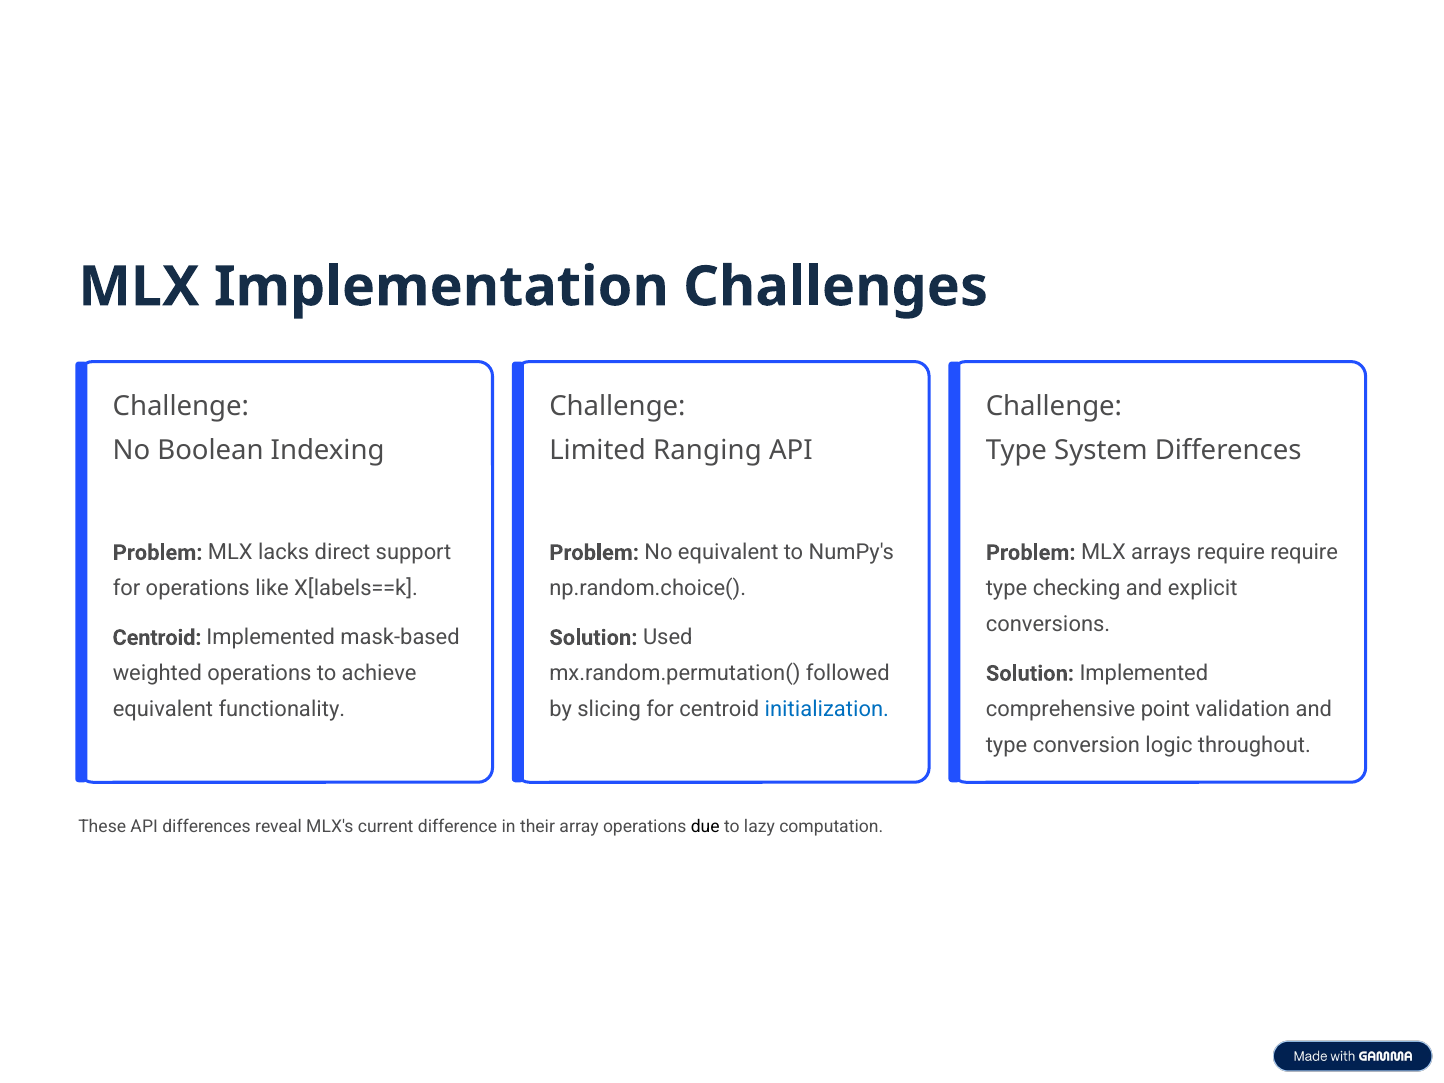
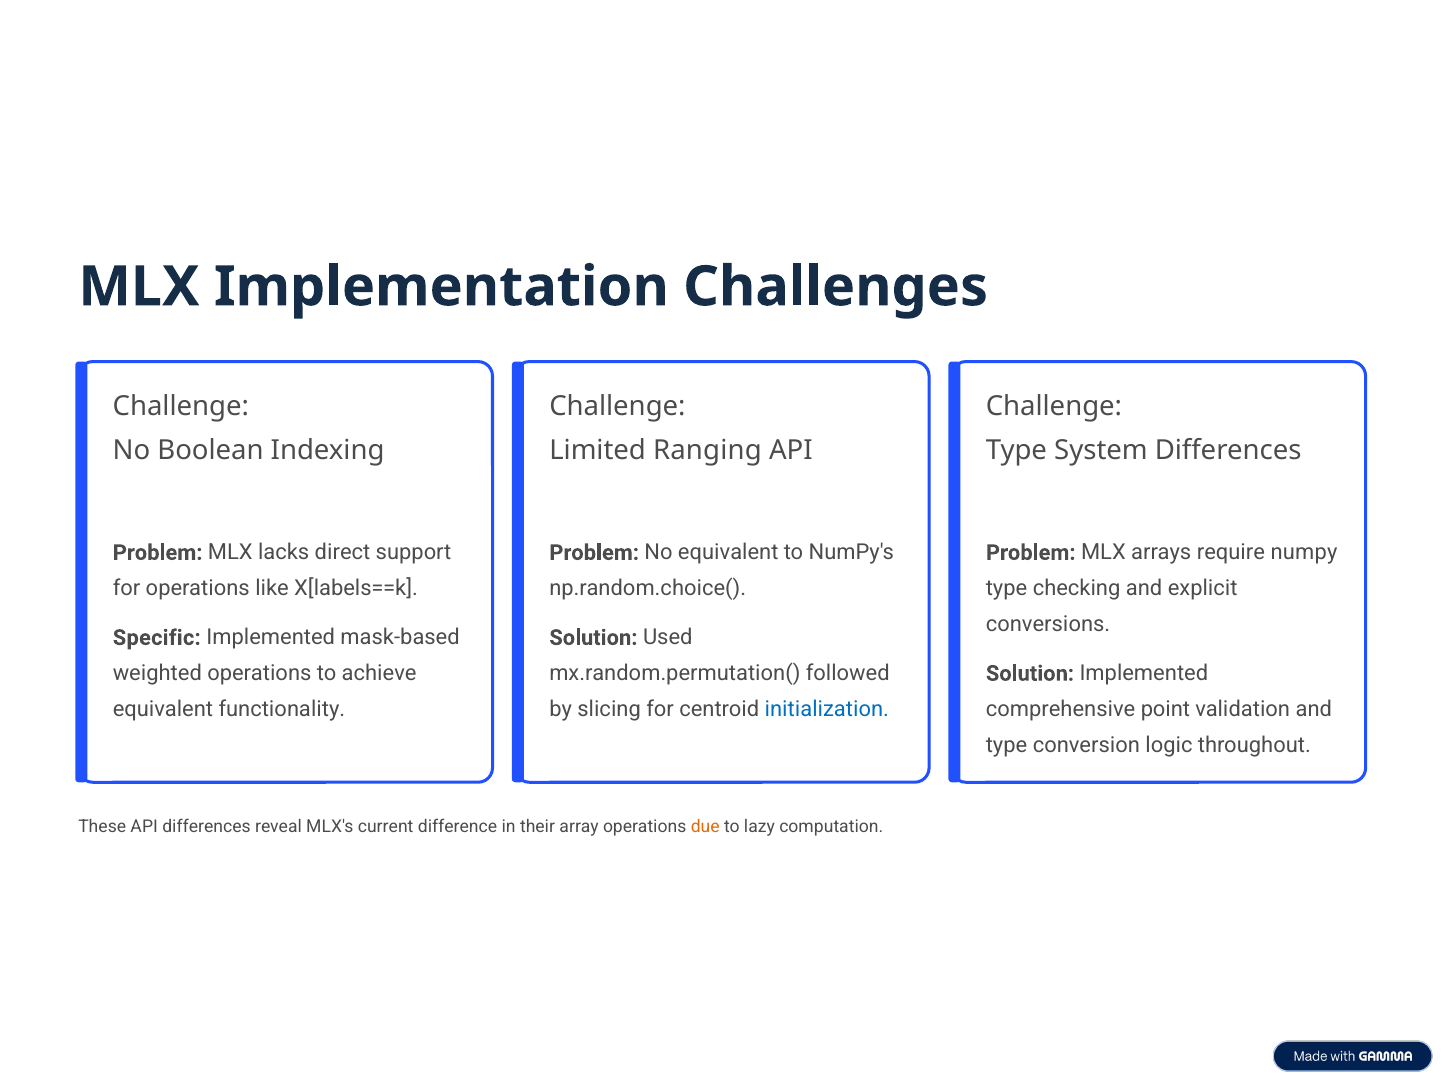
require require: require -> numpy
Centroid at (157, 638): Centroid -> Specific
due colour: black -> orange
